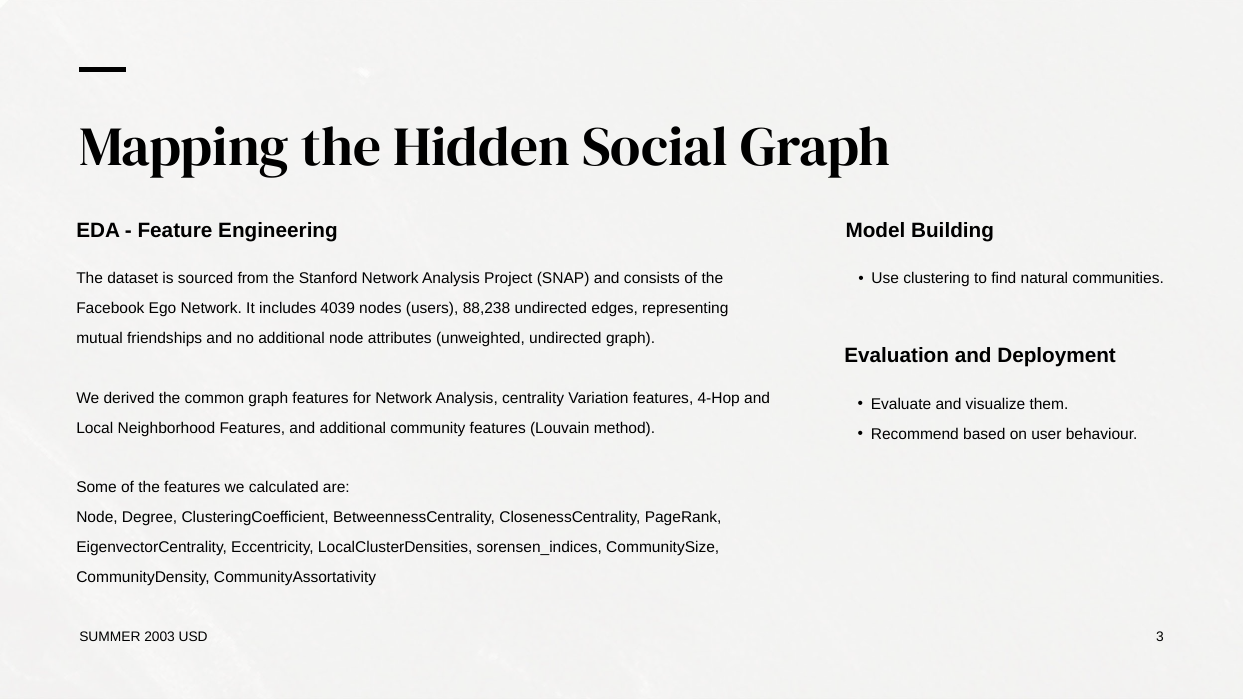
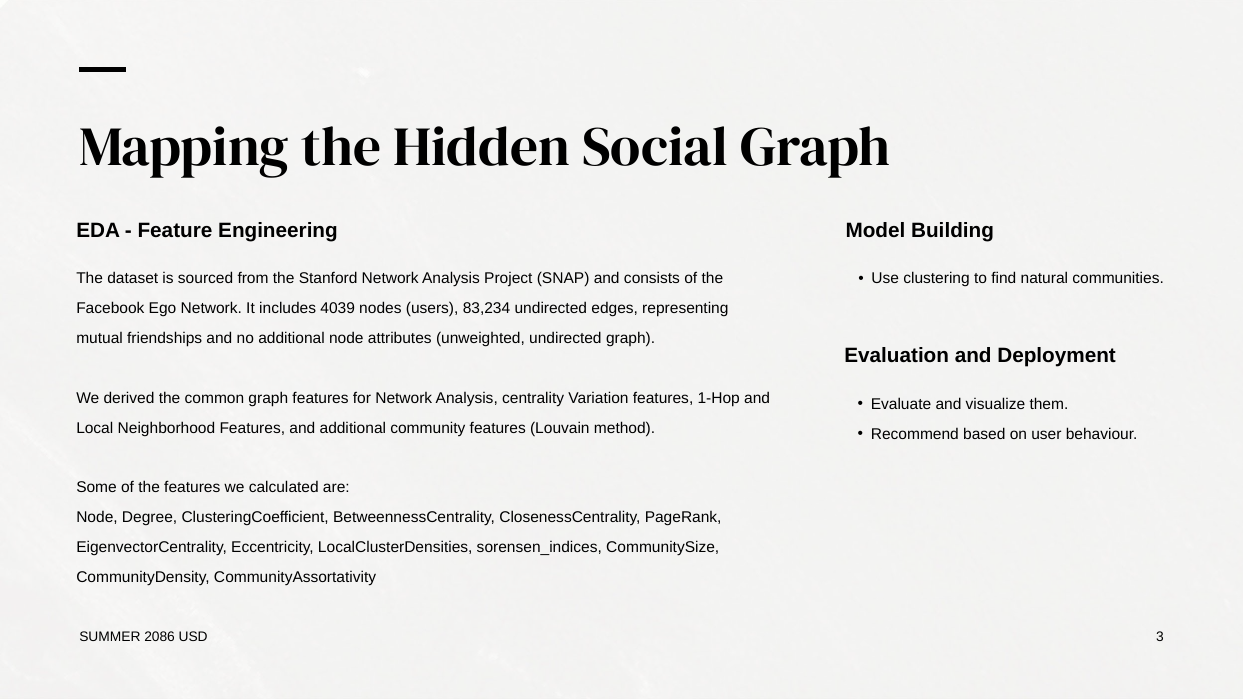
88,238: 88,238 -> 83,234
4-Hop: 4-Hop -> 1-Hop
2003: 2003 -> 2086
